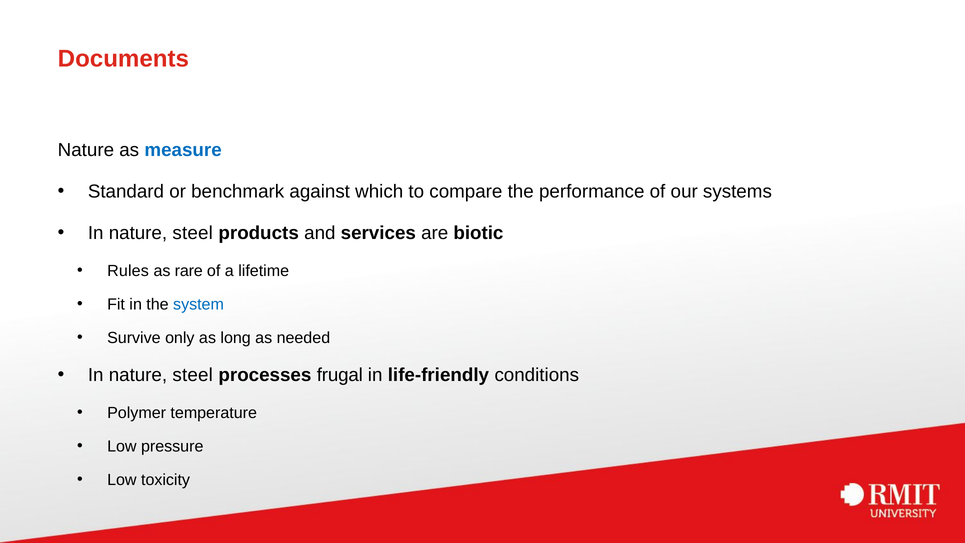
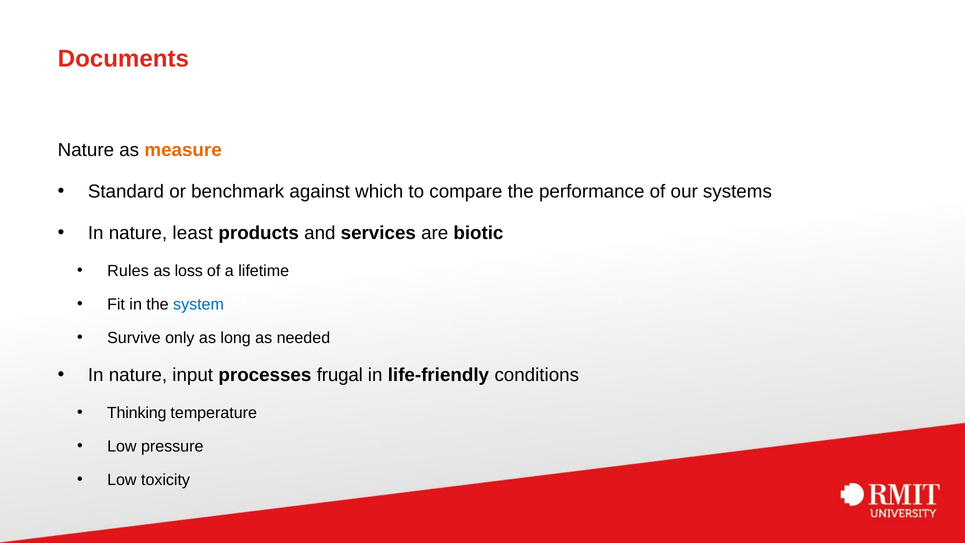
measure colour: blue -> orange
steel at (193, 233): steel -> least
rare: rare -> loss
steel at (193, 375): steel -> input
Polymer: Polymer -> Thinking
